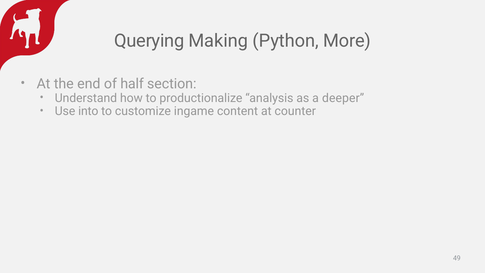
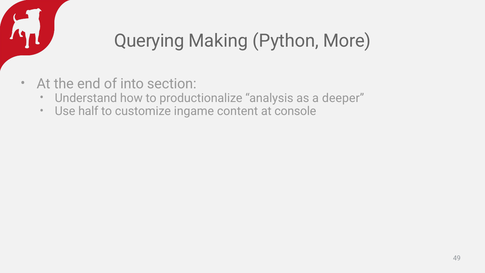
half: half -> into
into: into -> half
counter: counter -> console
